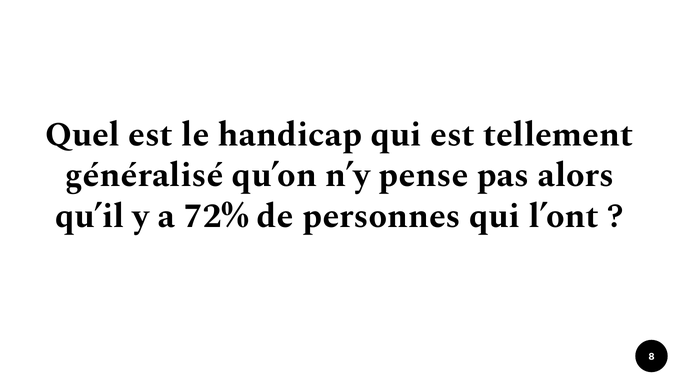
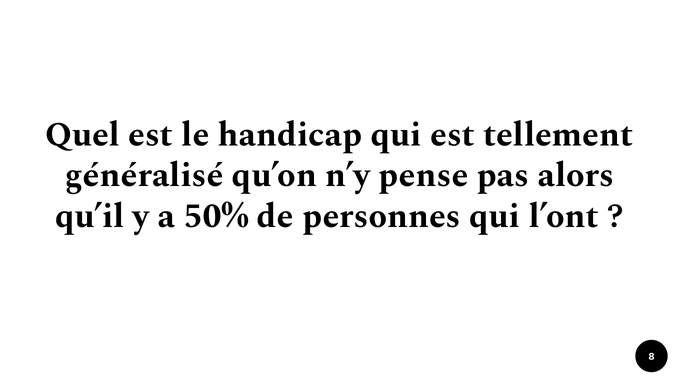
72%: 72% -> 50%
